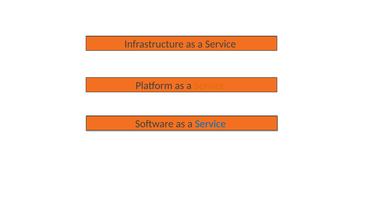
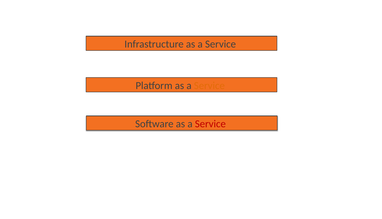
Service at (210, 124) colour: blue -> red
